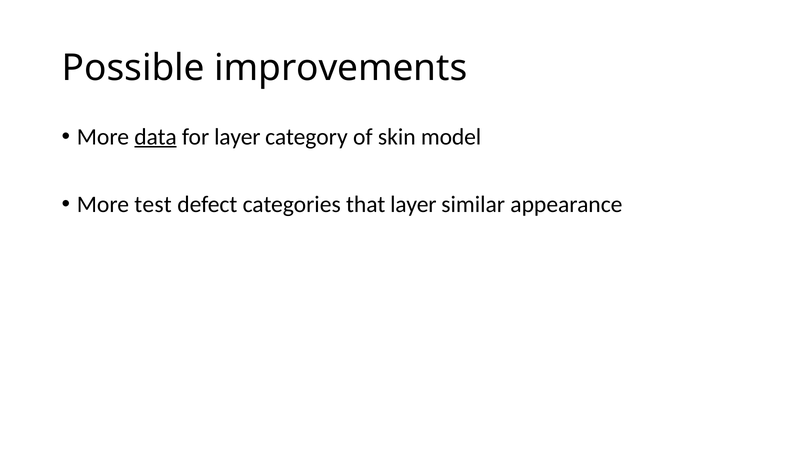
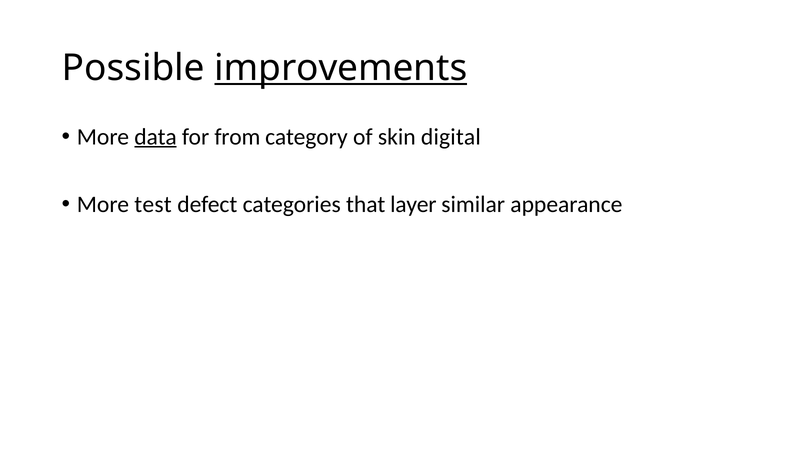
improvements underline: none -> present
for layer: layer -> from
model: model -> digital
